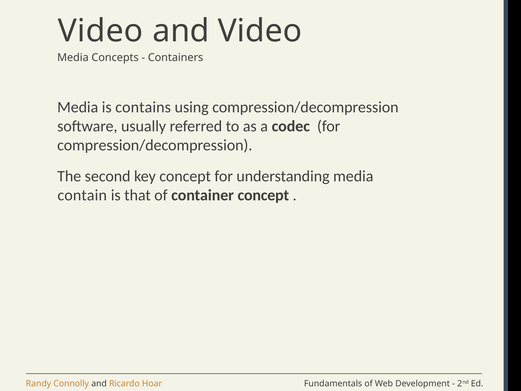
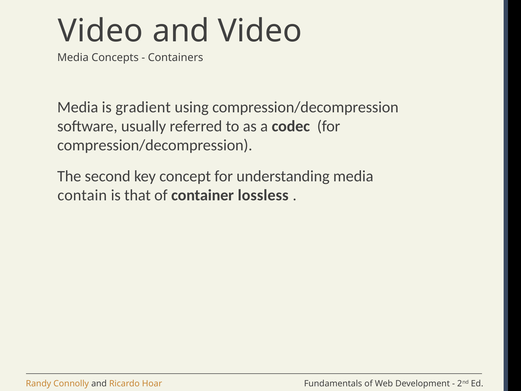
contains: contains -> gradient
container concept: concept -> lossless
